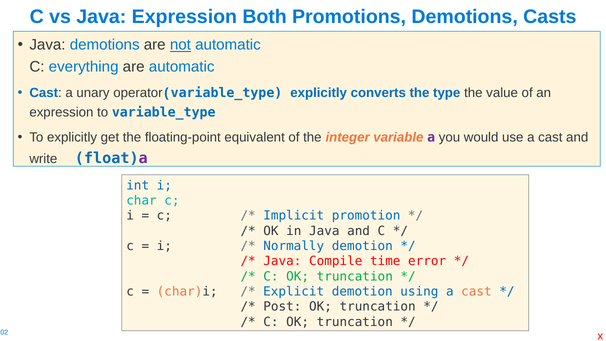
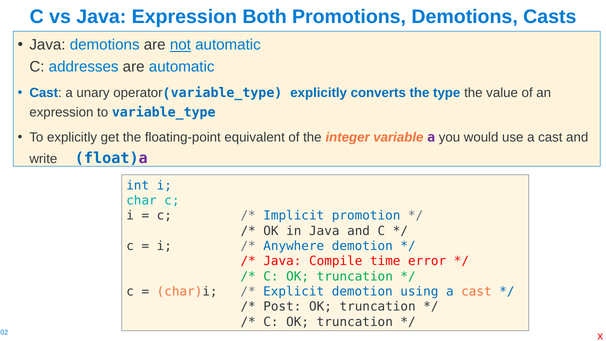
everything: everything -> addresses
Normally: Normally -> Anywhere
